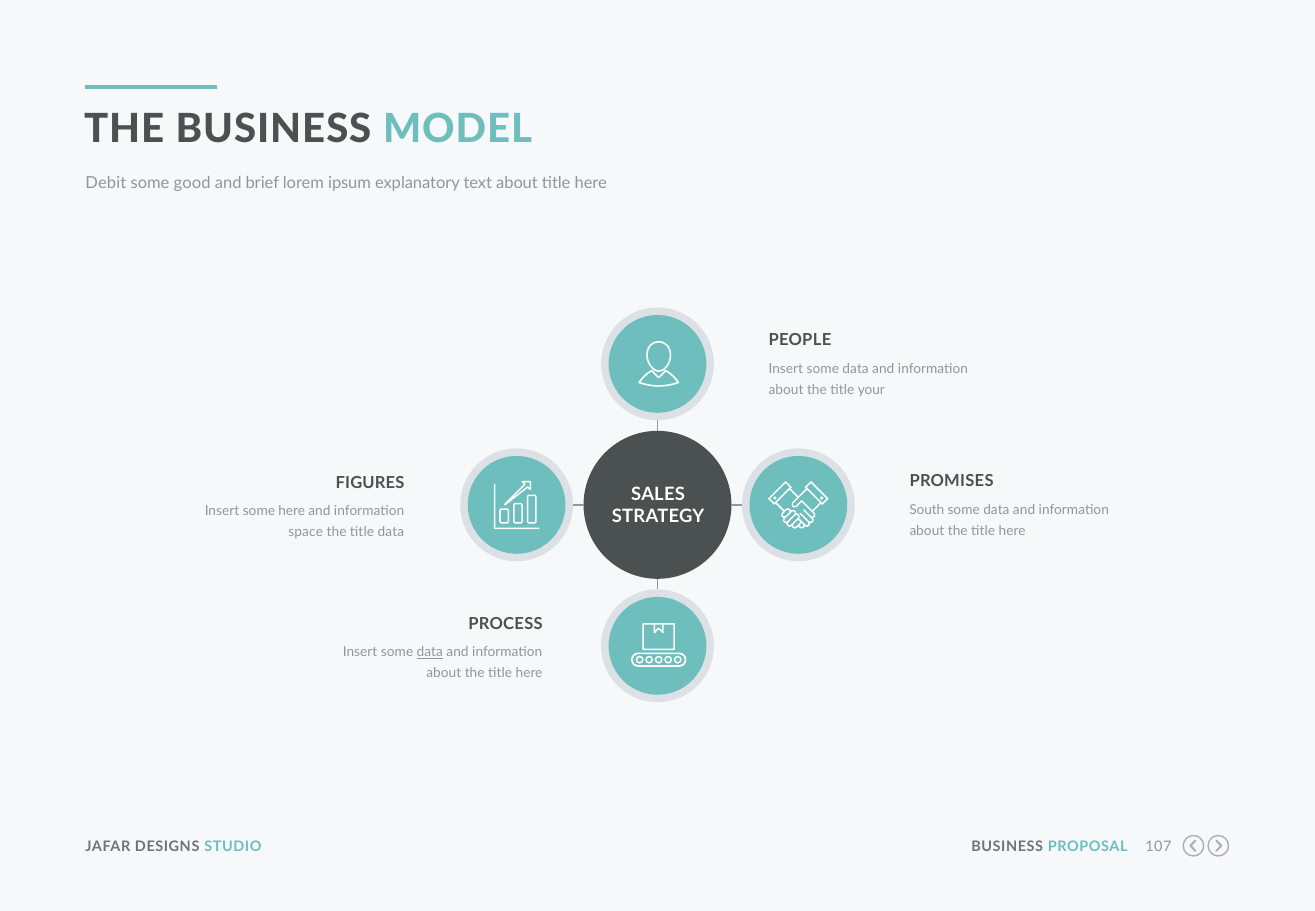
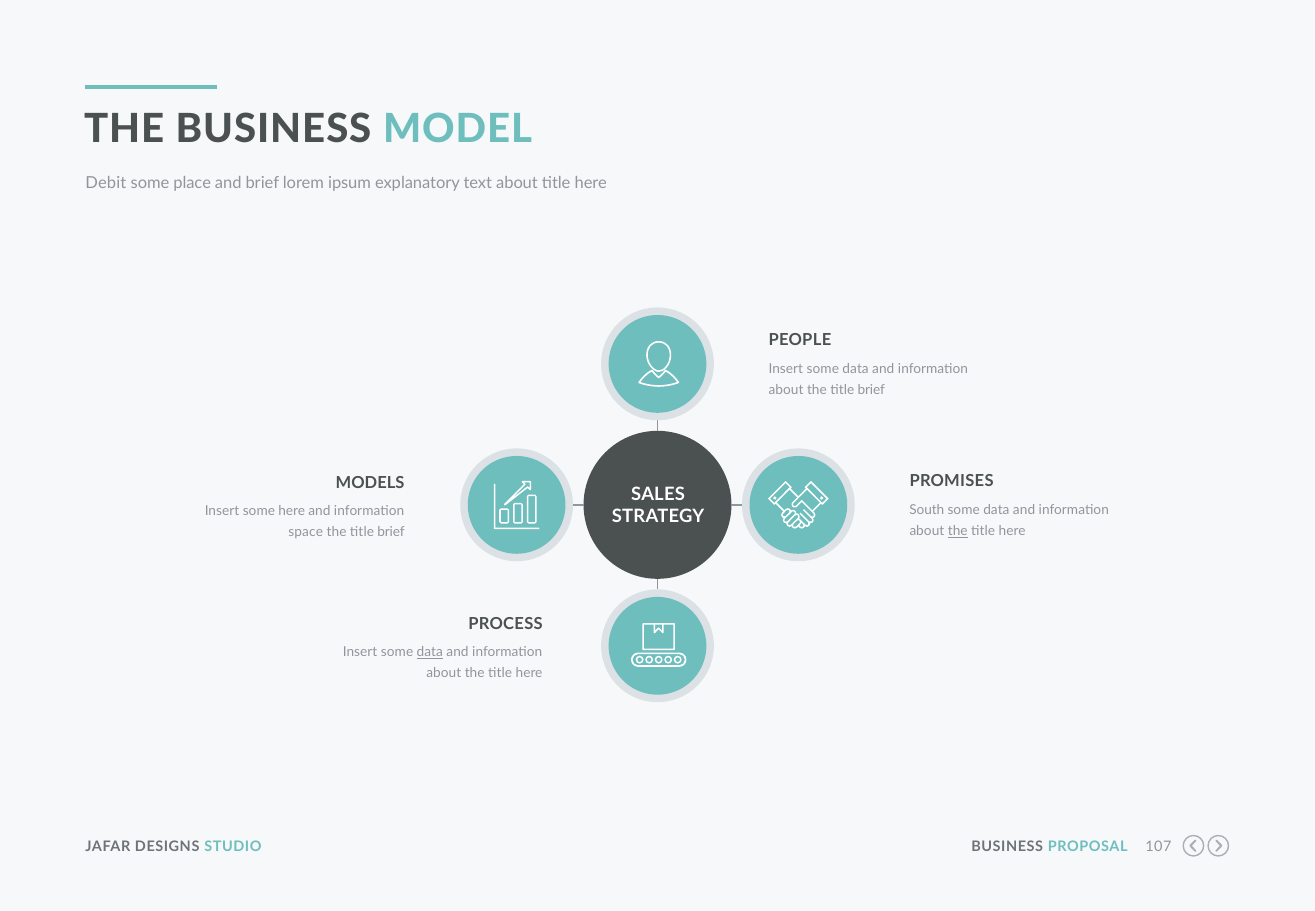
good: good -> place
about the title your: your -> brief
FIGURES: FIGURES -> MODELS
the at (958, 531) underline: none -> present
data at (391, 532): data -> brief
